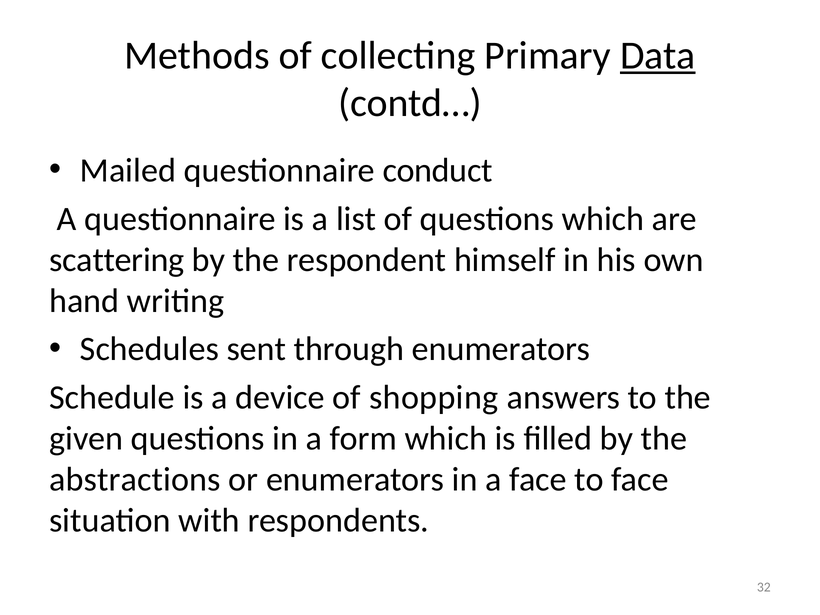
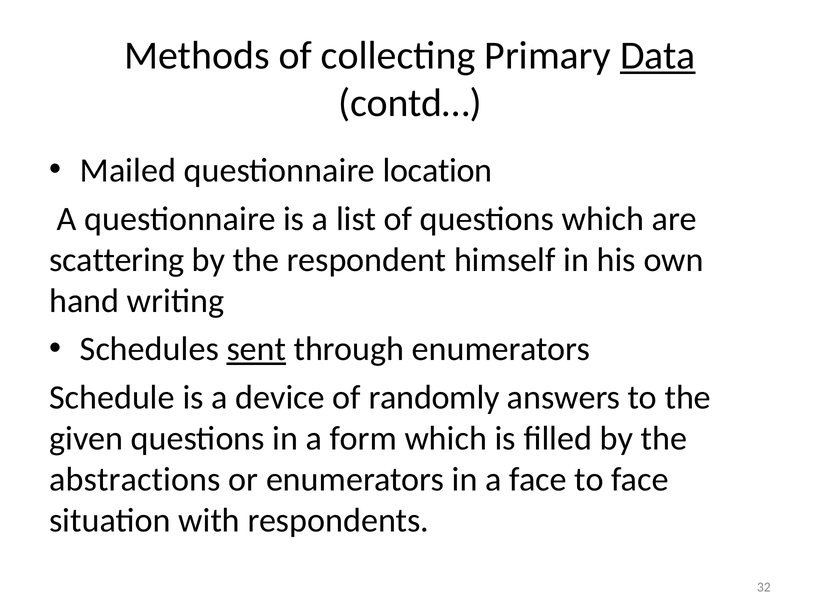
conduct: conduct -> location
sent underline: none -> present
shopping: shopping -> randomly
